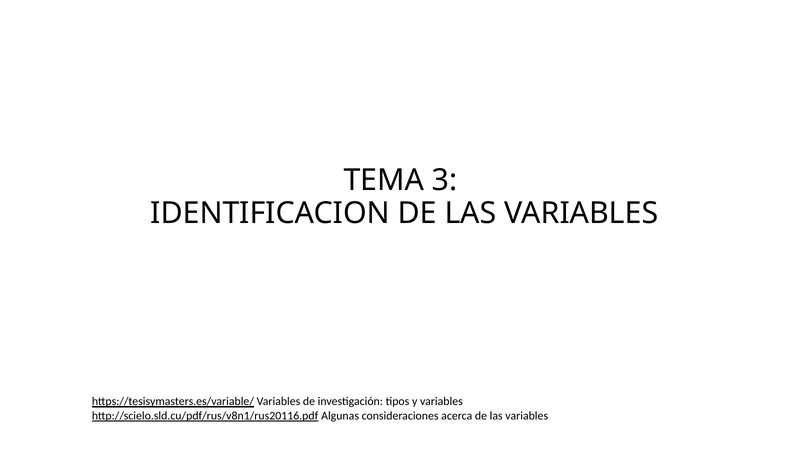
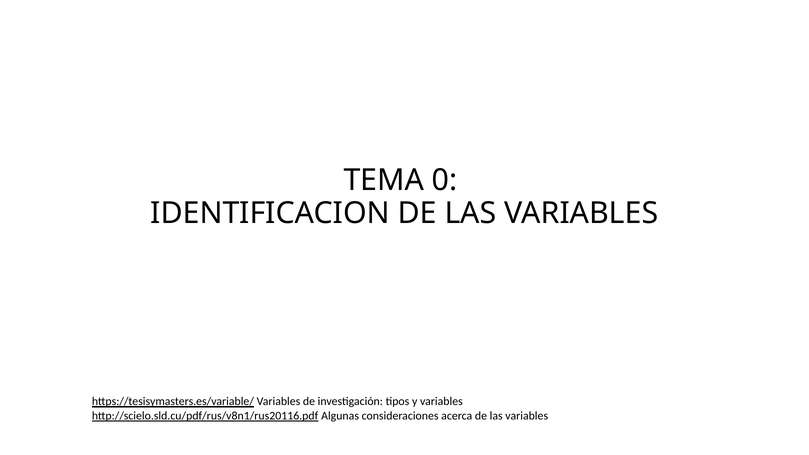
3: 3 -> 0
